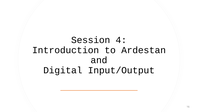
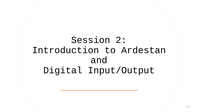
4: 4 -> 2
